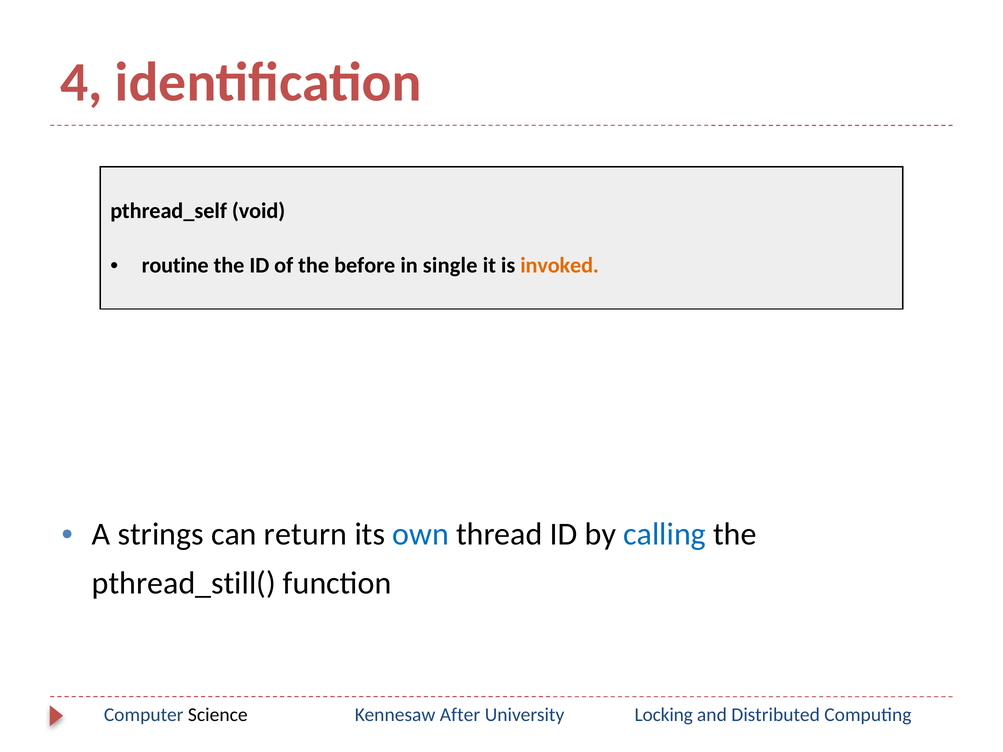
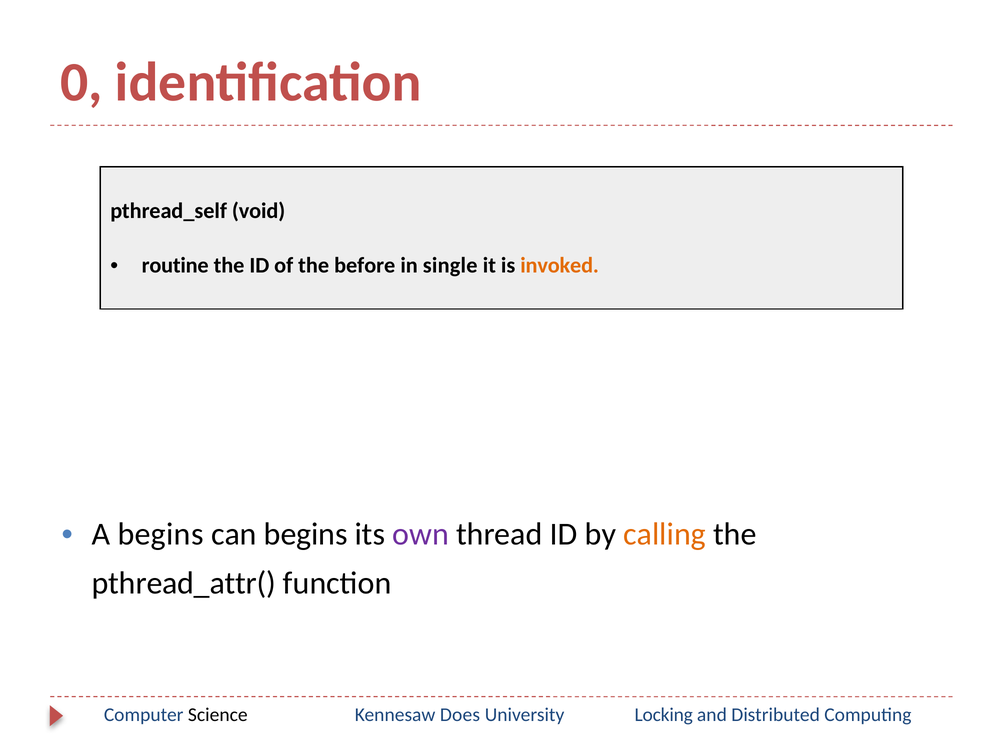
4: 4 -> 0
A strings: strings -> begins
can return: return -> begins
own colour: blue -> purple
calling colour: blue -> orange
pthread_still(: pthread_still( -> pthread_attr(
After: After -> Does
